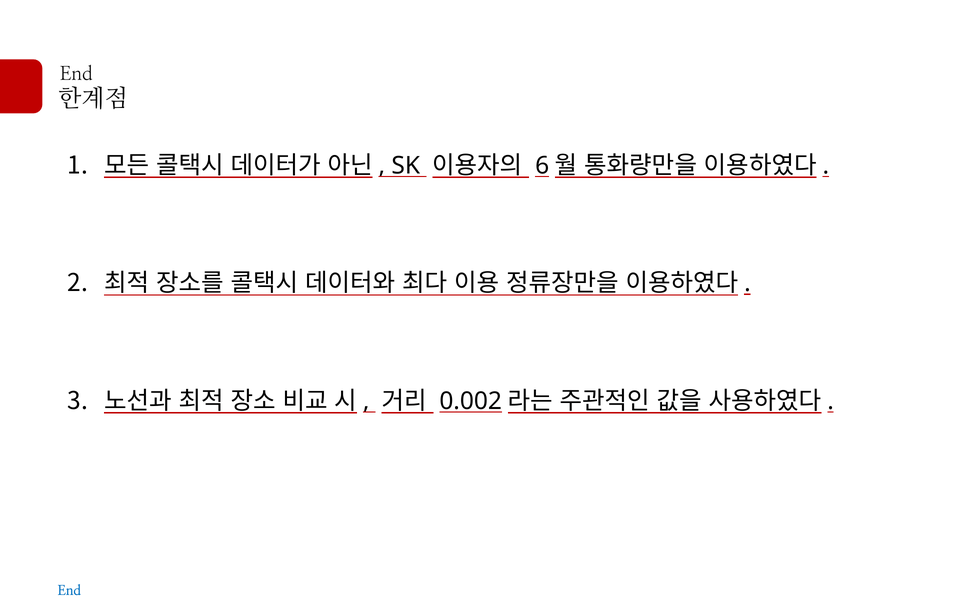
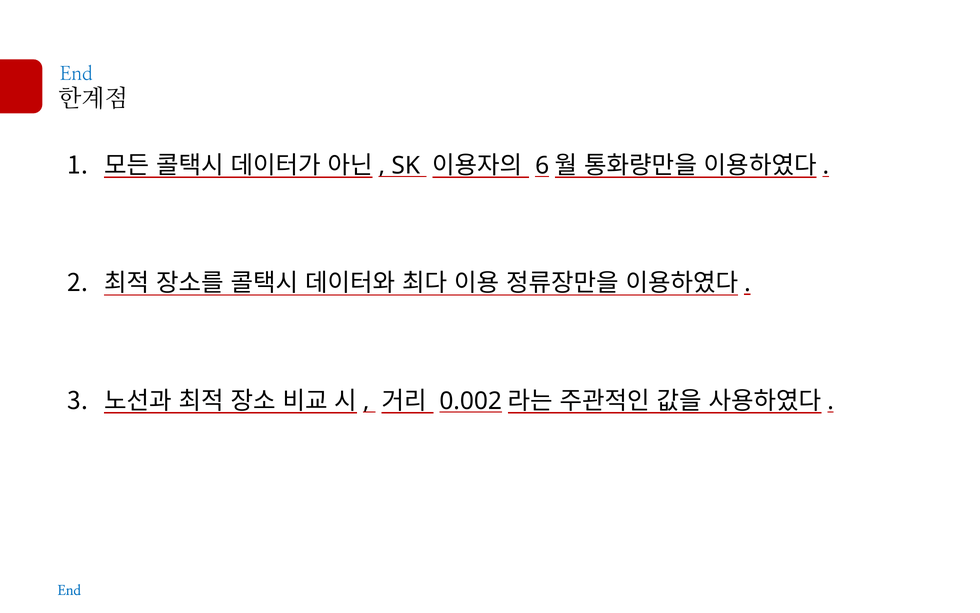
End at (76, 74) colour: black -> blue
